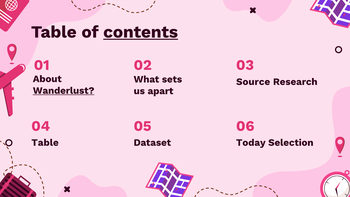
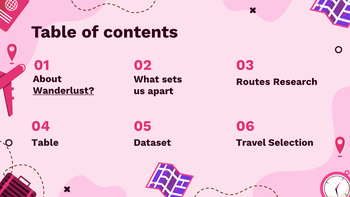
contents underline: present -> none
Source: Source -> Routes
Today: Today -> Travel
